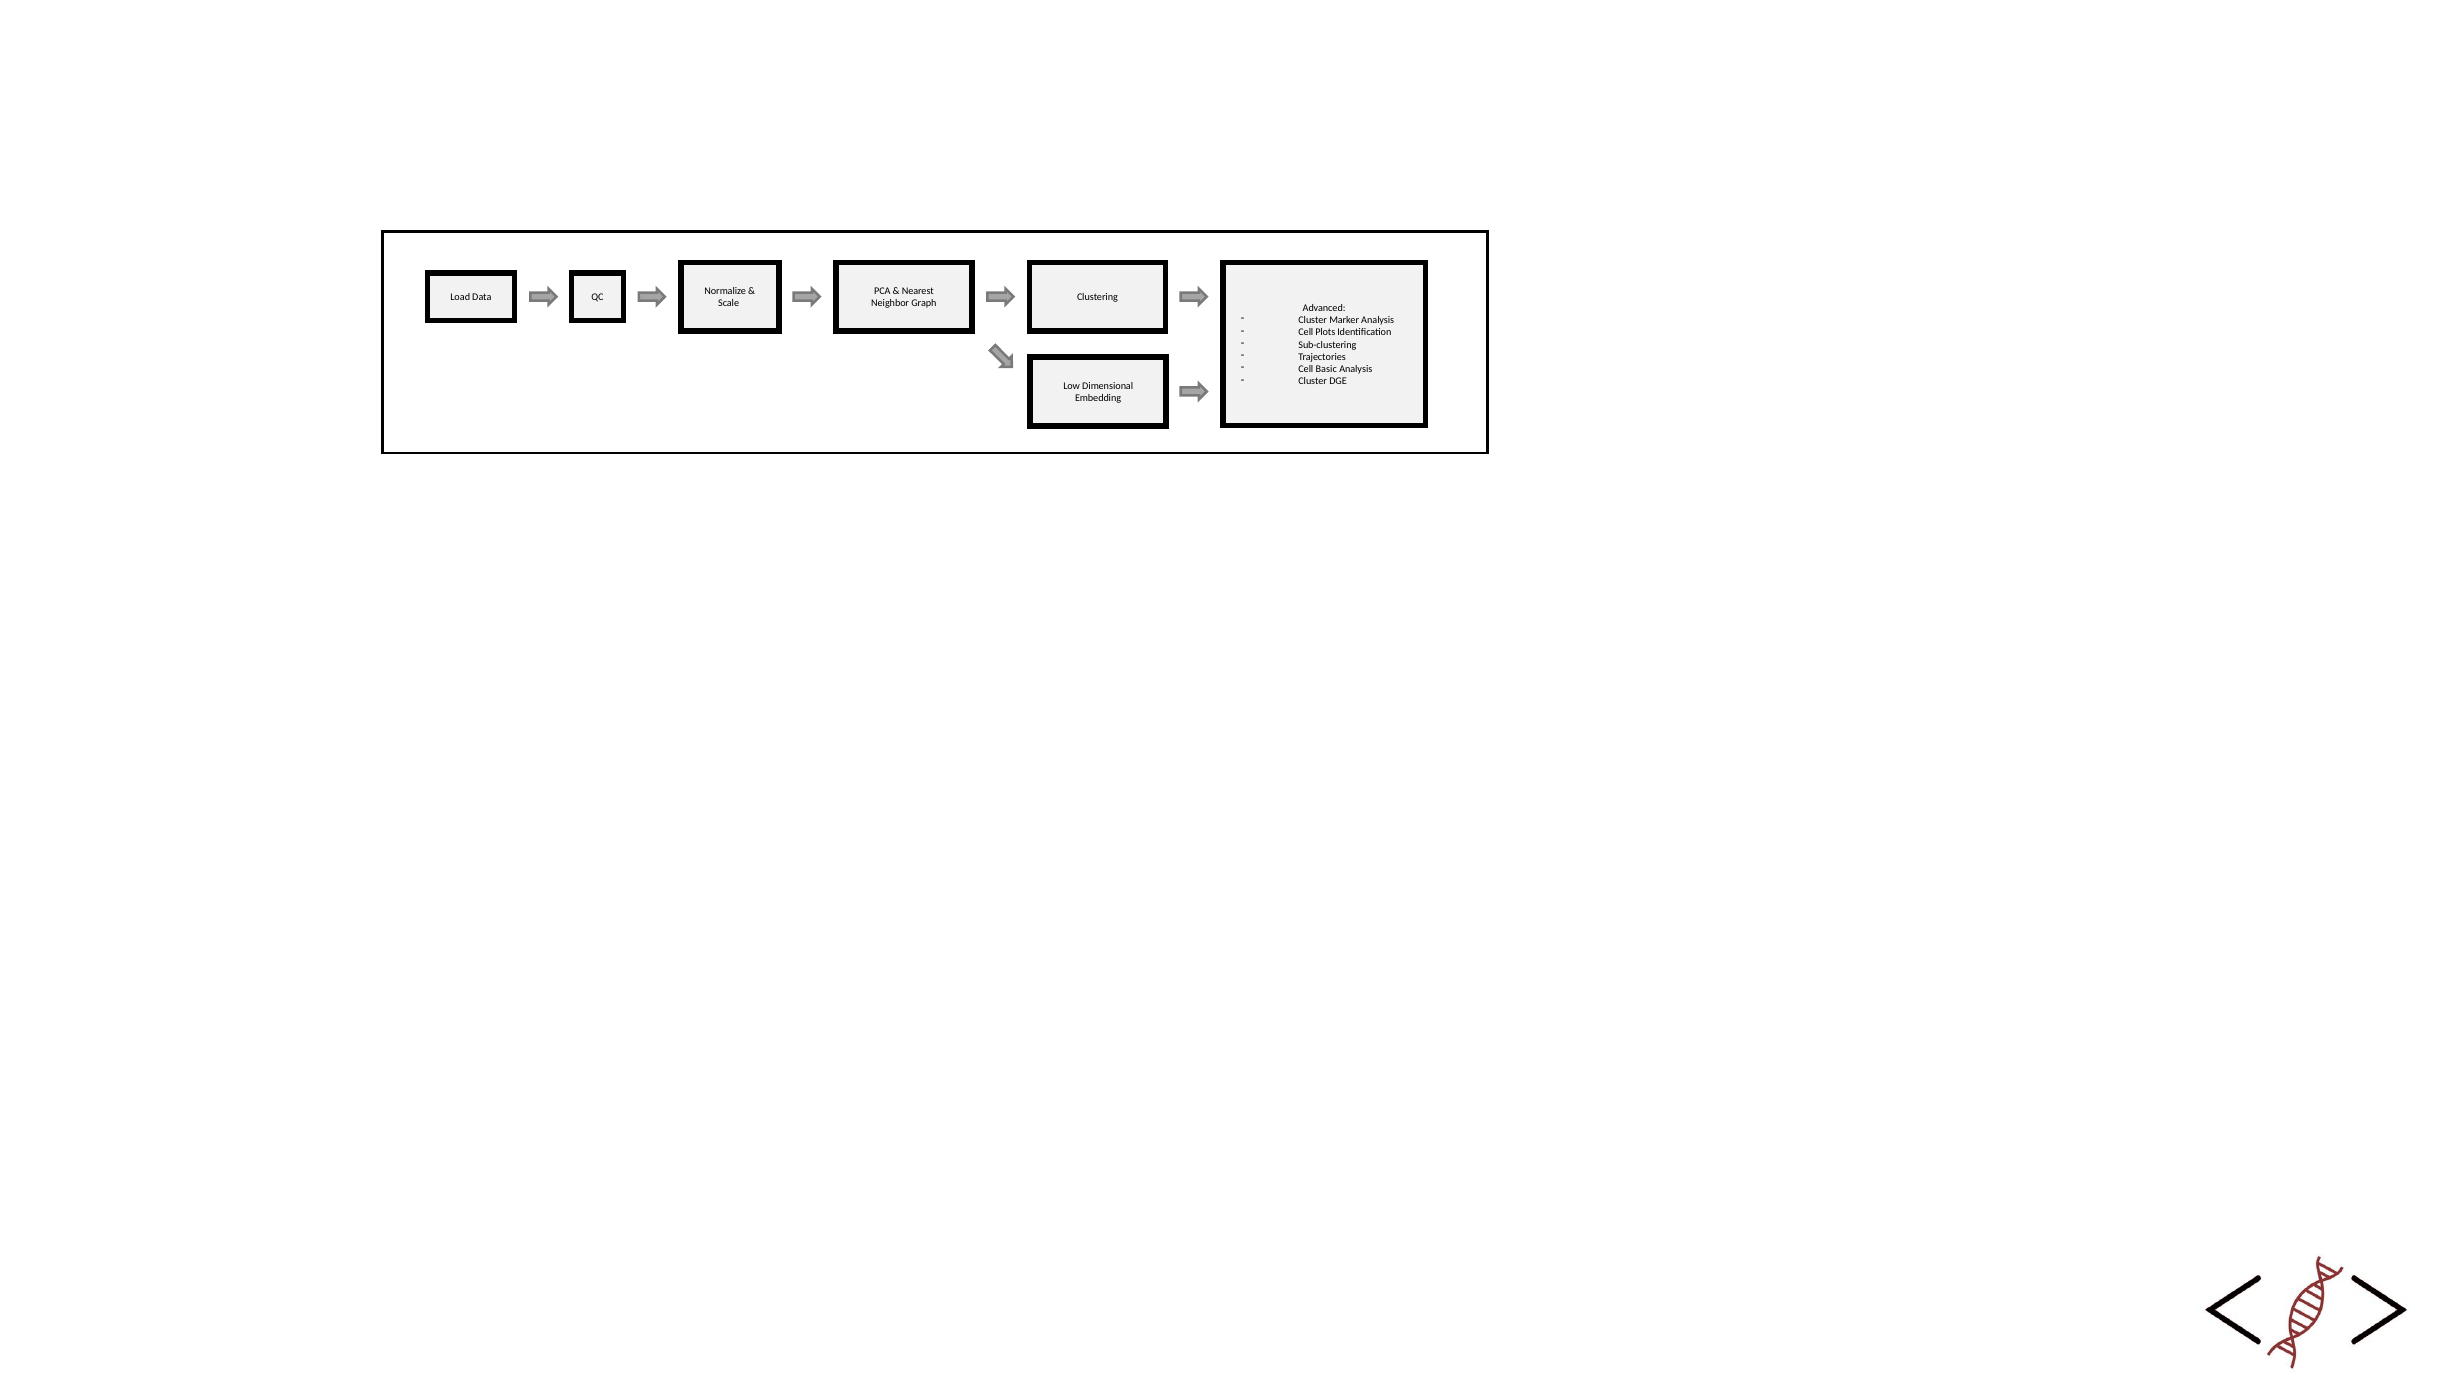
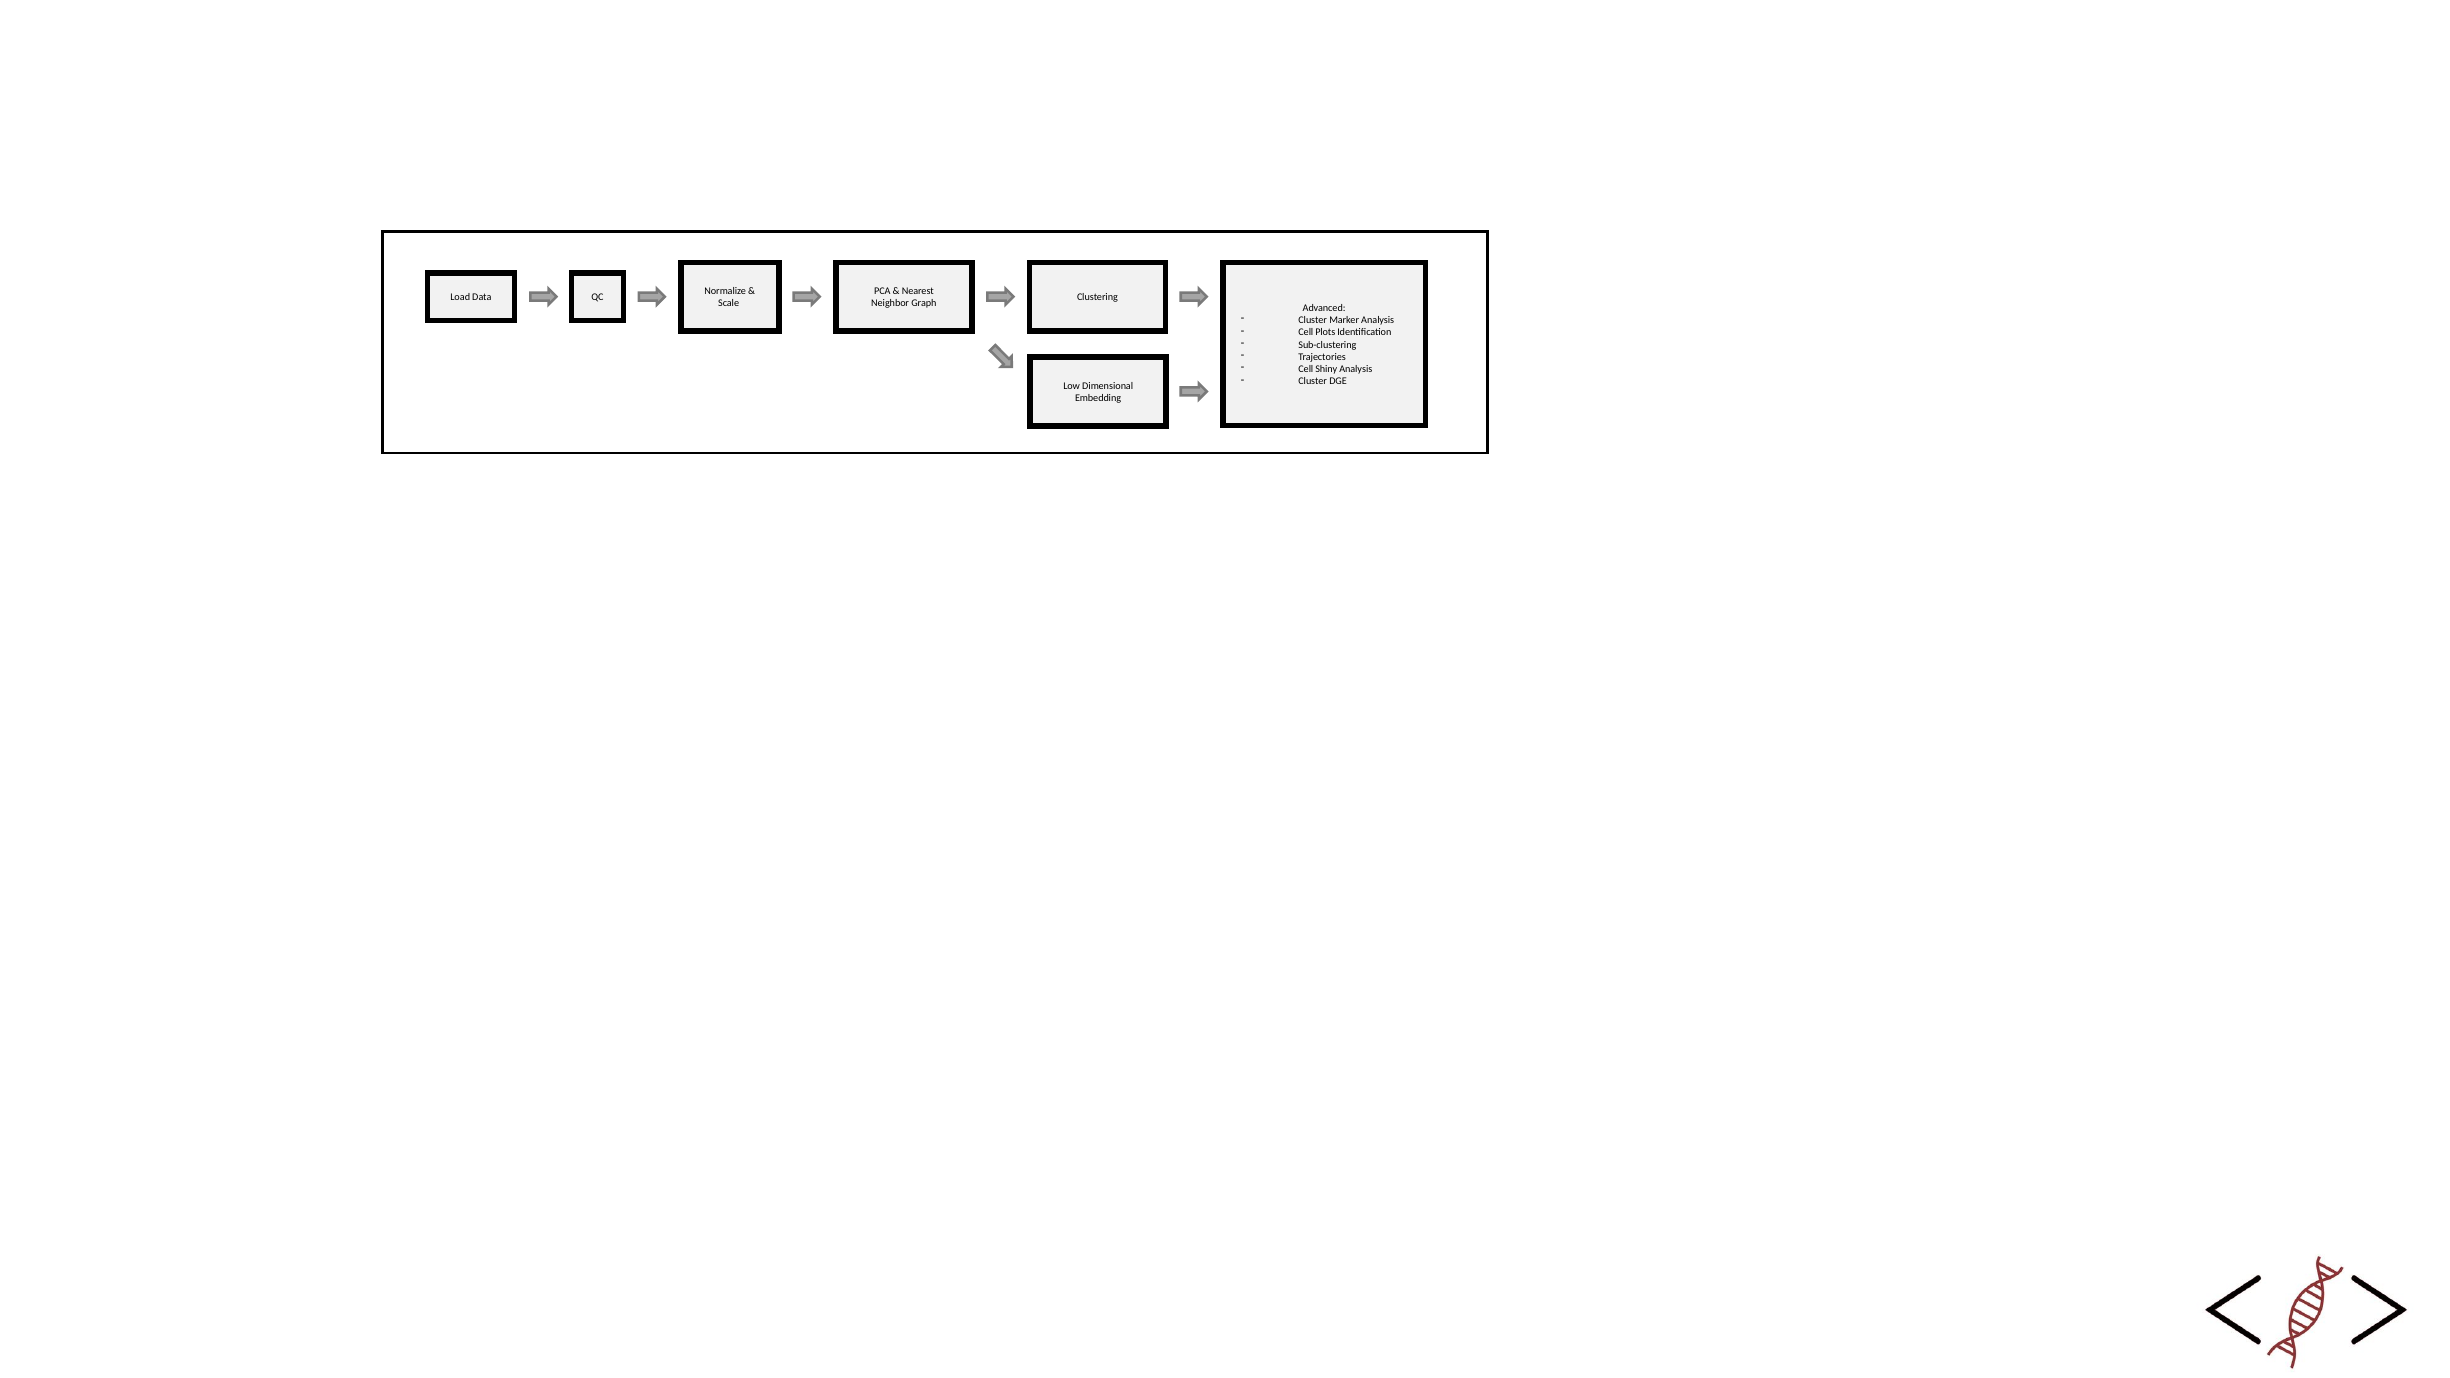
Basic: Basic -> Shiny
